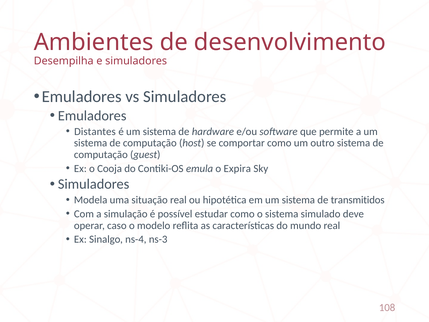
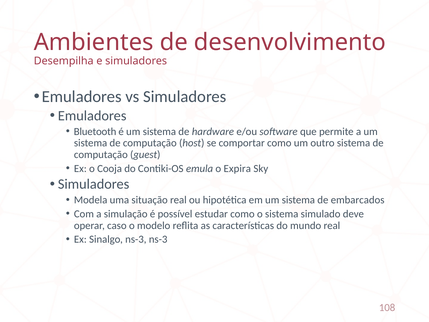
Distantes: Distantes -> Bluetooth
transmitidos: transmitidos -> embarcados
Sinalgo ns-4: ns-4 -> ns-3
